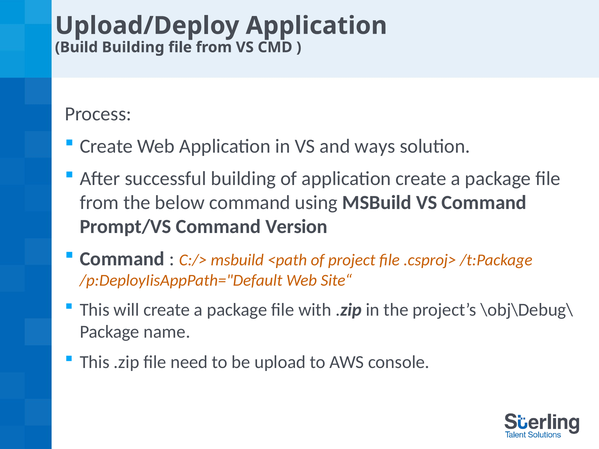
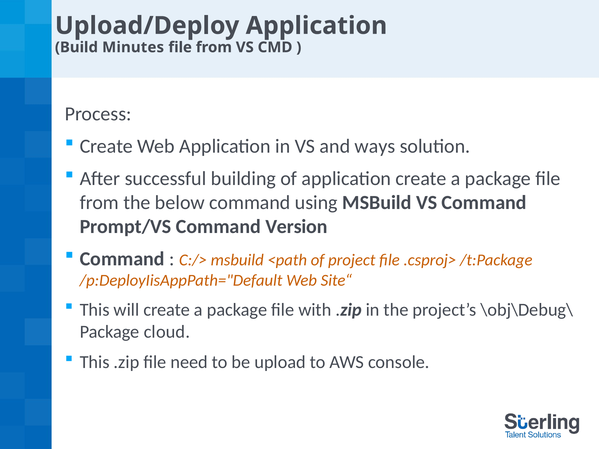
Build Building: Building -> Minutes
name: name -> cloud
